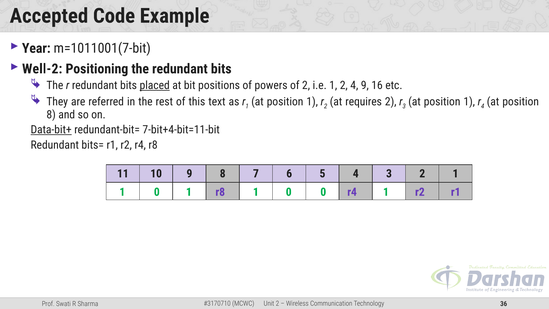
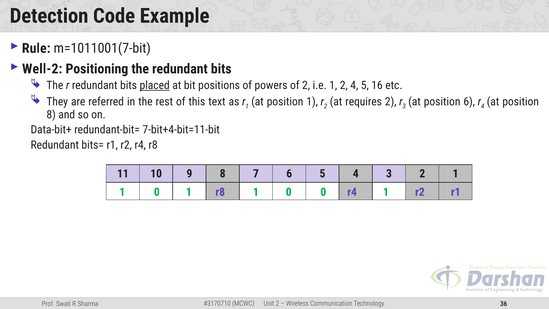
Accepted: Accepted -> Detection
Year: Year -> Rule
4 9: 9 -> 5
3 at position 1: 1 -> 6
Data-bit+ underline: present -> none
